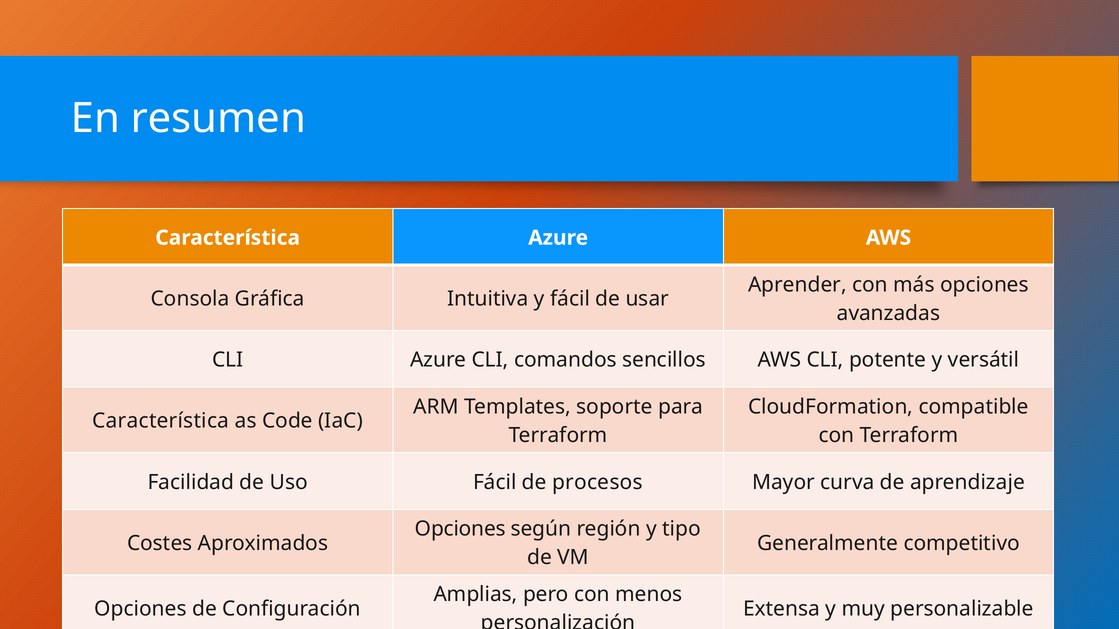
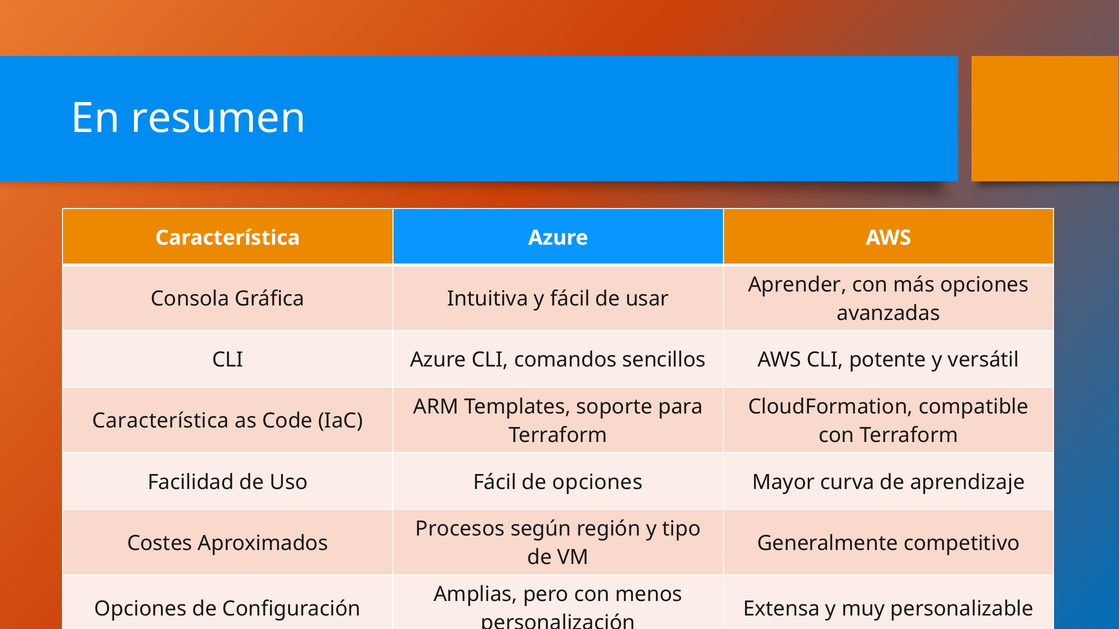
de procesos: procesos -> opciones
Opciones at (460, 529): Opciones -> Procesos
